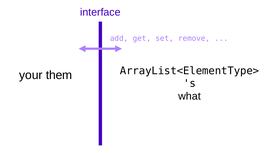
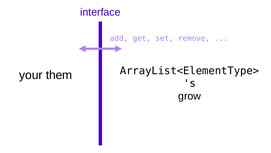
what: what -> grow
